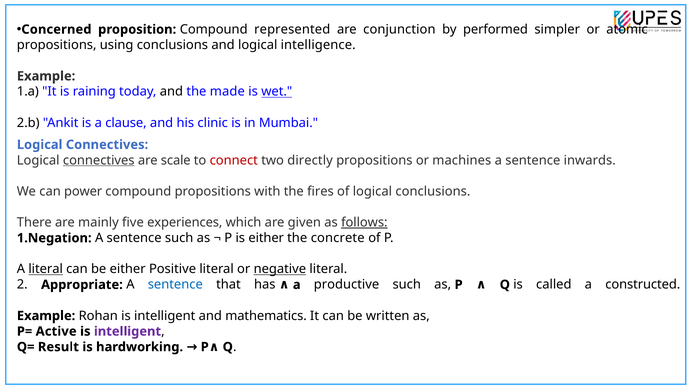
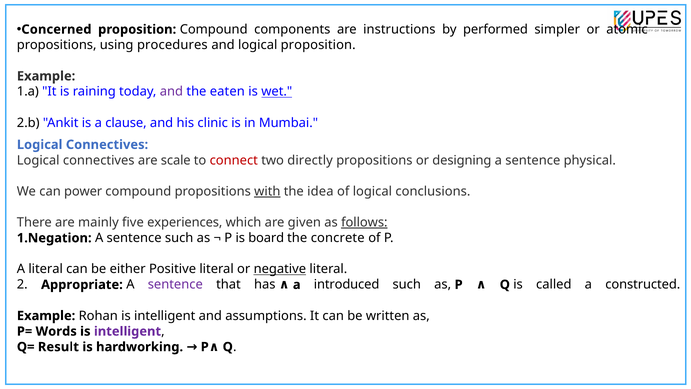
represented: represented -> components
conjunction: conjunction -> instructions
using conclusions: conclusions -> procedures
logical intelligence: intelligence -> proposition
and at (171, 92) colour: black -> purple
made: made -> eaten
connectives at (99, 160) underline: present -> none
machines: machines -> designing
inwards: inwards -> physical
with underline: none -> present
fires: fires -> idea
is either: either -> board
literal at (46, 269) underline: present -> none
productive: productive -> introduced
sentence at (175, 284) colour: blue -> purple
mathematics: mathematics -> assumptions
Active: Active -> Words
